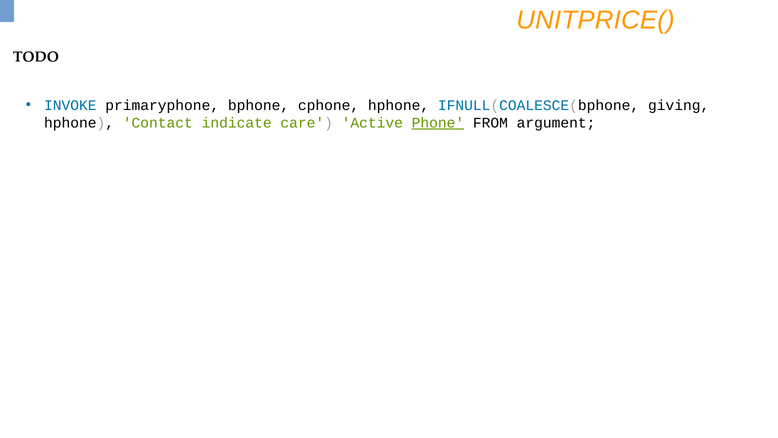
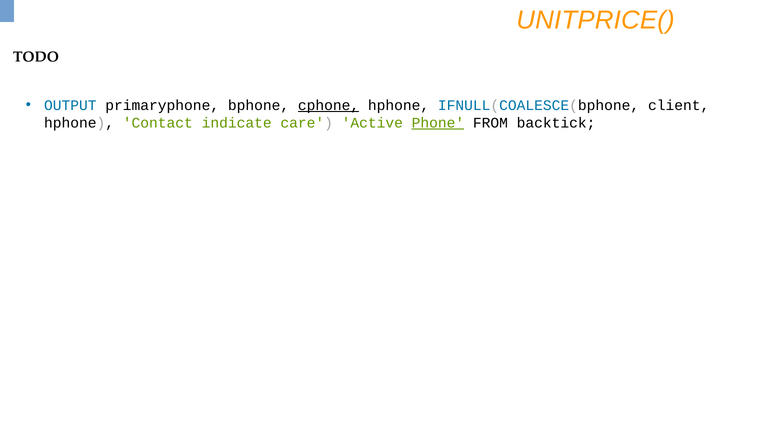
INVOKE: INVOKE -> OUTPUT
cphone underline: none -> present
giving: giving -> client
argument: argument -> backtick
